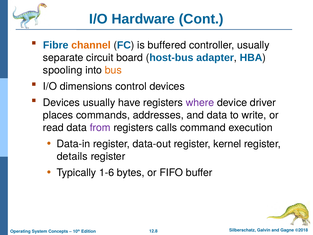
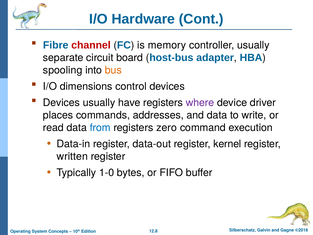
channel colour: orange -> red
buffered: buffered -> memory
from colour: purple -> blue
calls: calls -> zero
details: details -> written
1-6: 1-6 -> 1-0
